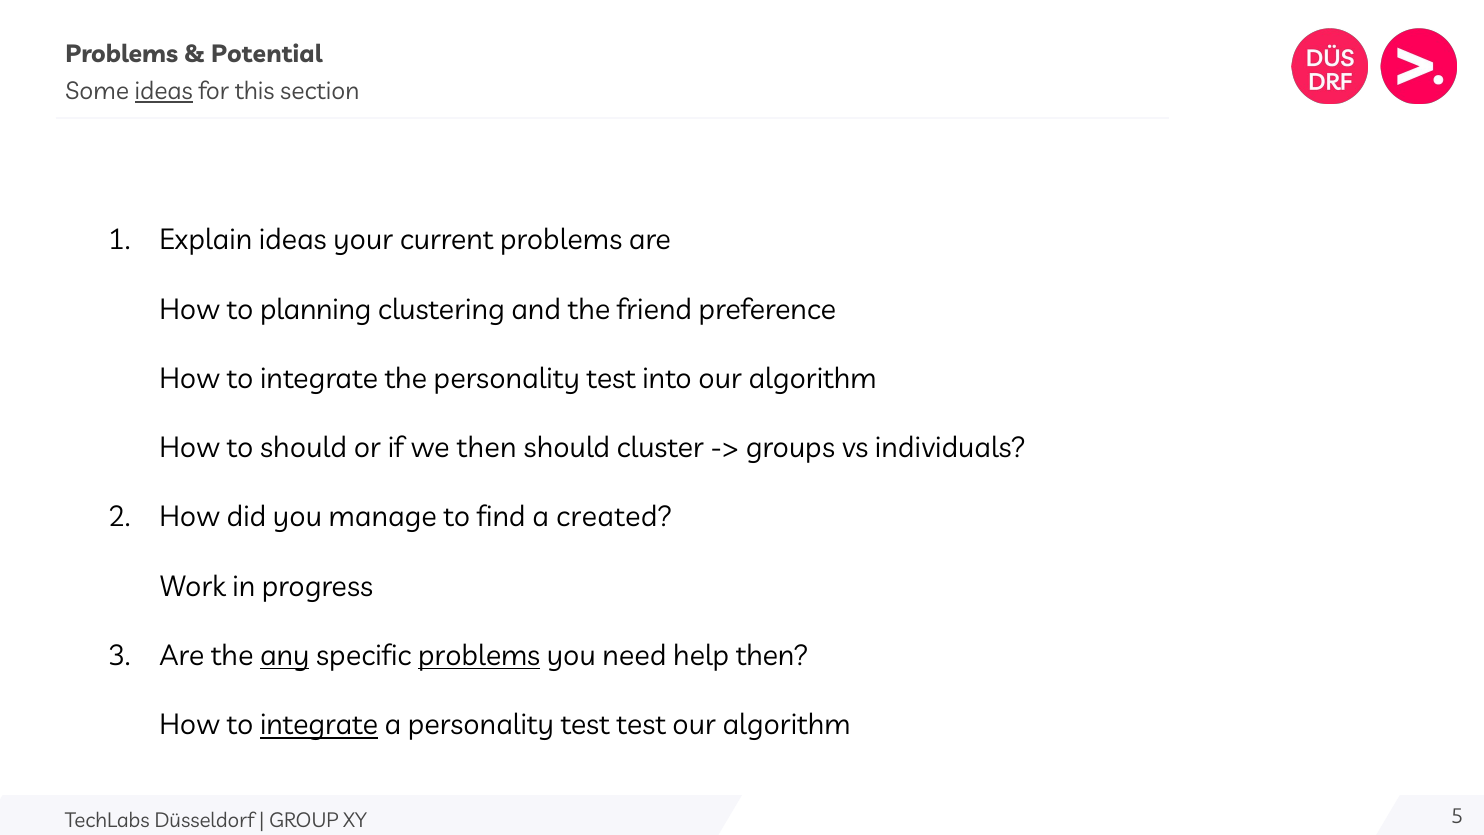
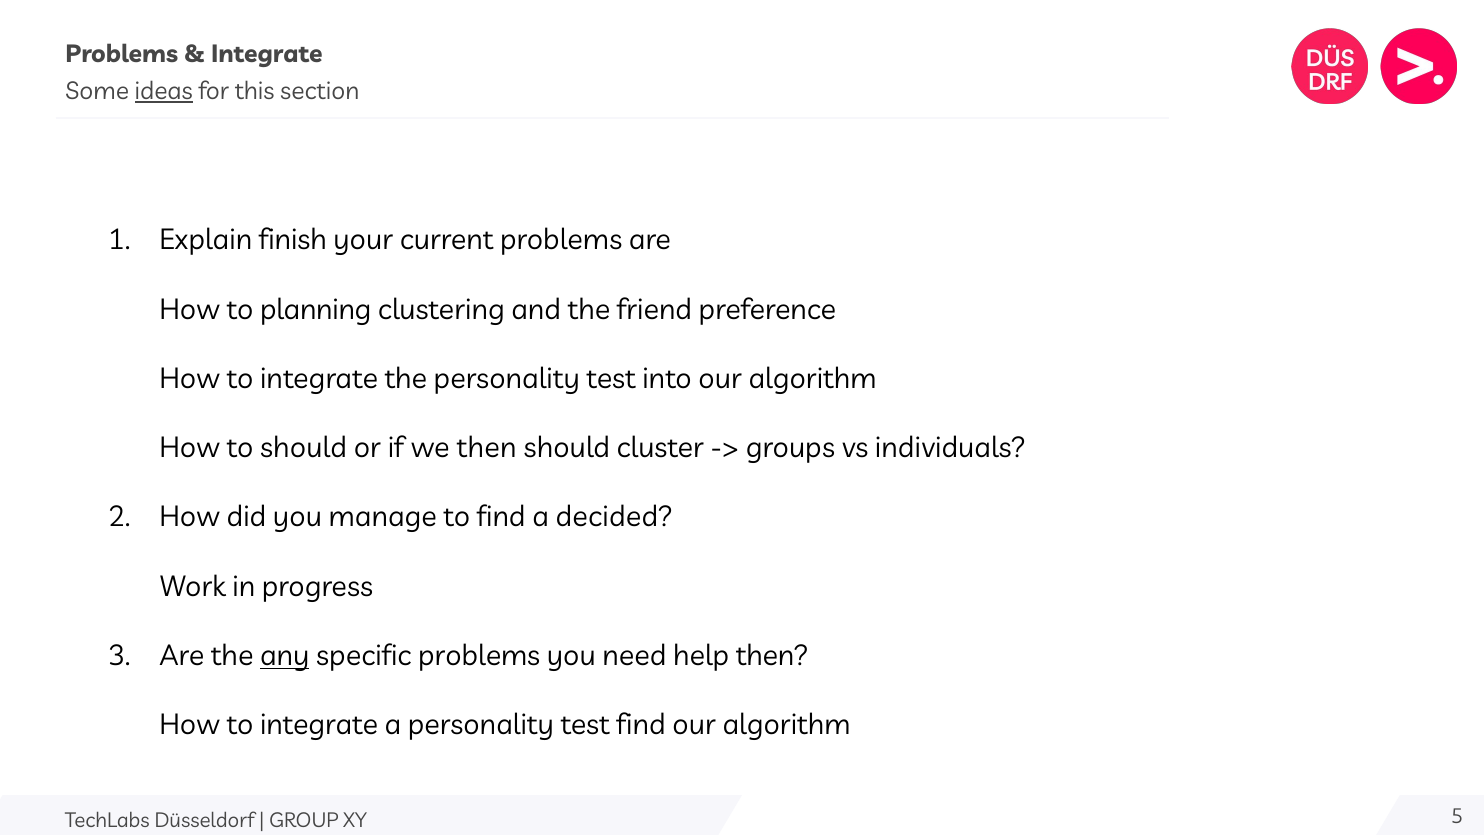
Potential at (267, 54): Potential -> Integrate
Explain ideas: ideas -> finish
created: created -> decided
problems at (479, 656) underline: present -> none
integrate at (319, 725) underline: present -> none
test test: test -> find
